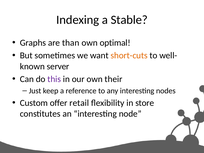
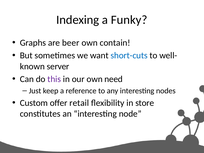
Stable: Stable -> Funky
than: than -> beer
optimal: optimal -> contain
short-cuts colour: orange -> blue
their: their -> need
